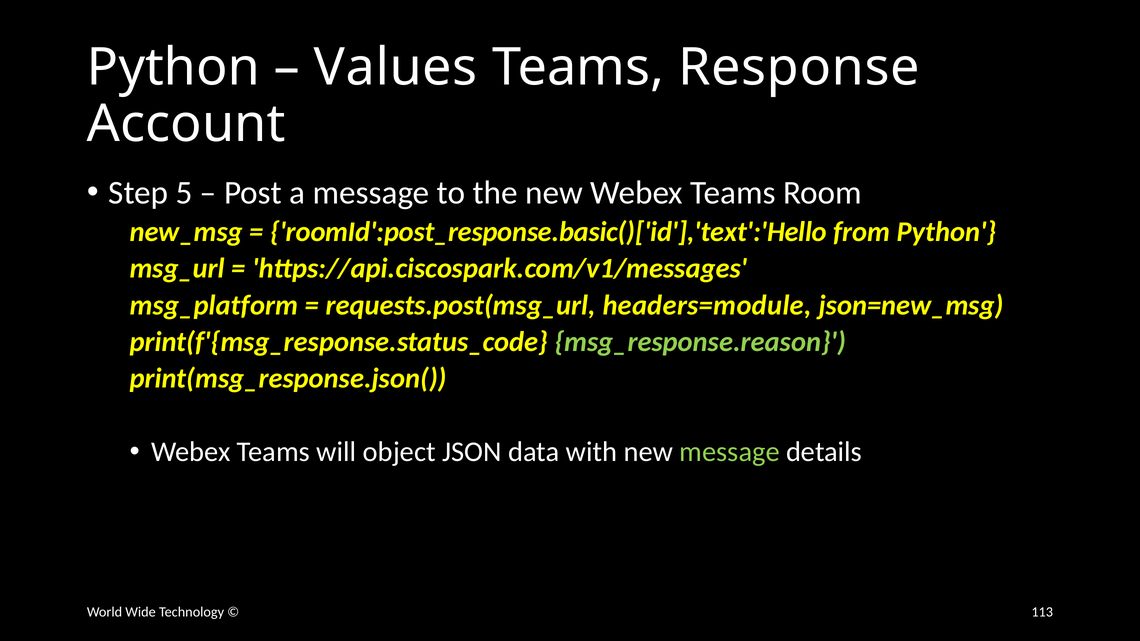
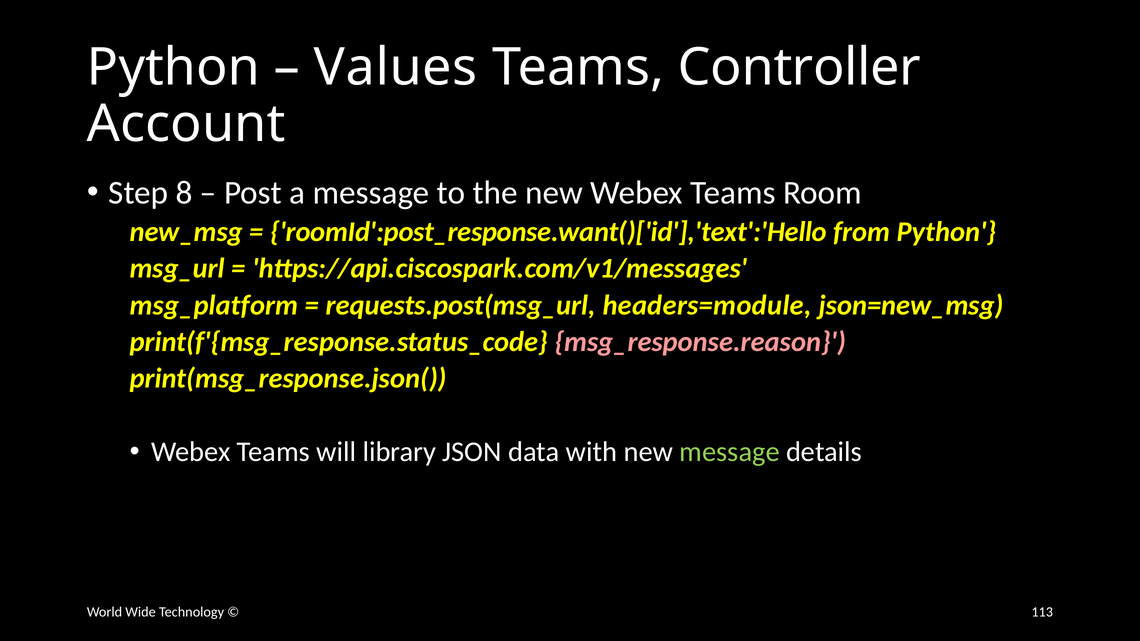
Response: Response -> Controller
5: 5 -> 8
roomId':post_response.basic()['id'],'text':'Hello: roomId':post_response.basic()['id'],'text':'Hello -> roomId':post_response.want()['id'],'text':'Hello
msg_response.reason colour: light green -> pink
object: object -> library
